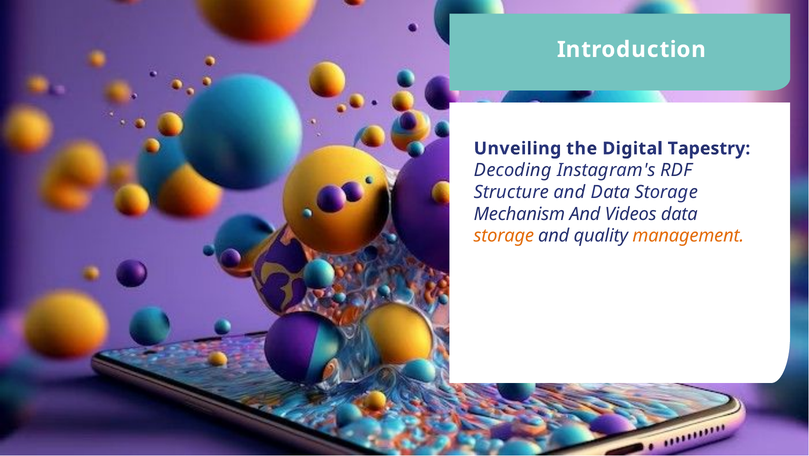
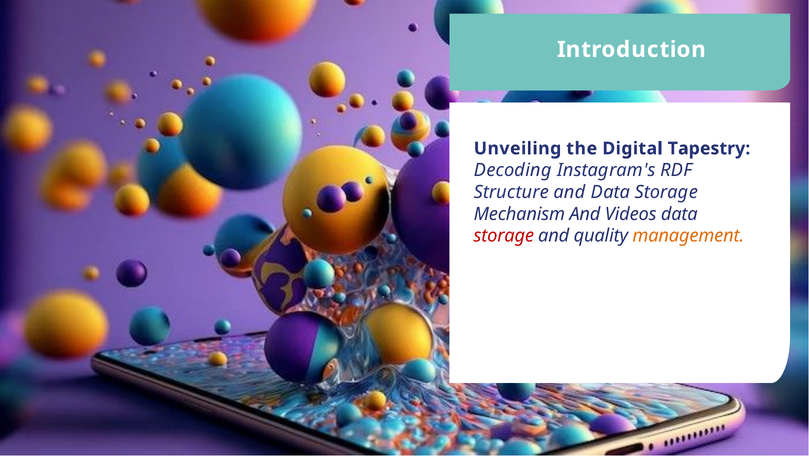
storage at (504, 236) colour: orange -> red
